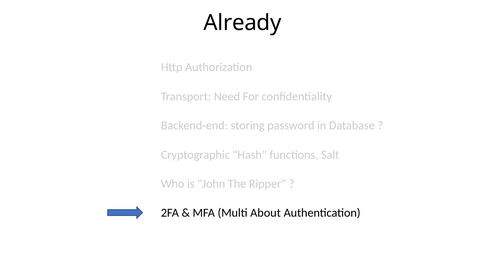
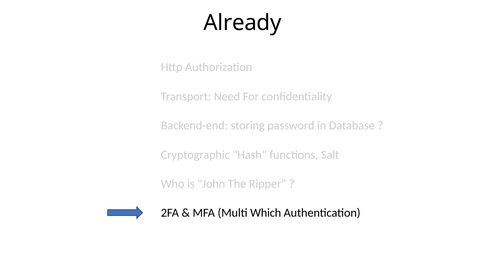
About: About -> Which
